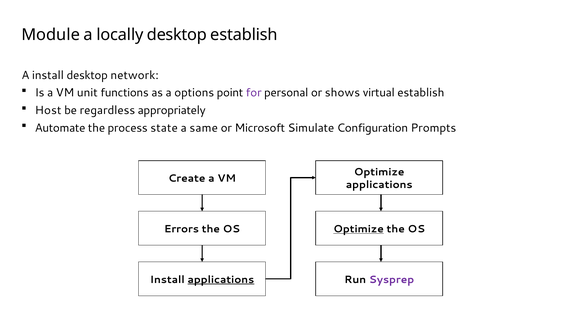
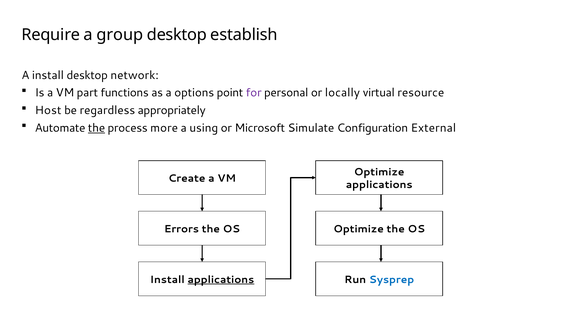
Module: Module -> Require
locally: locally -> group
unit: unit -> part
shows: shows -> locally
virtual establish: establish -> resource
the at (97, 128) underline: none -> present
state: state -> more
same: same -> using
Prompts: Prompts -> External
Optimize at (359, 229) underline: present -> none
Sysprep colour: purple -> blue
